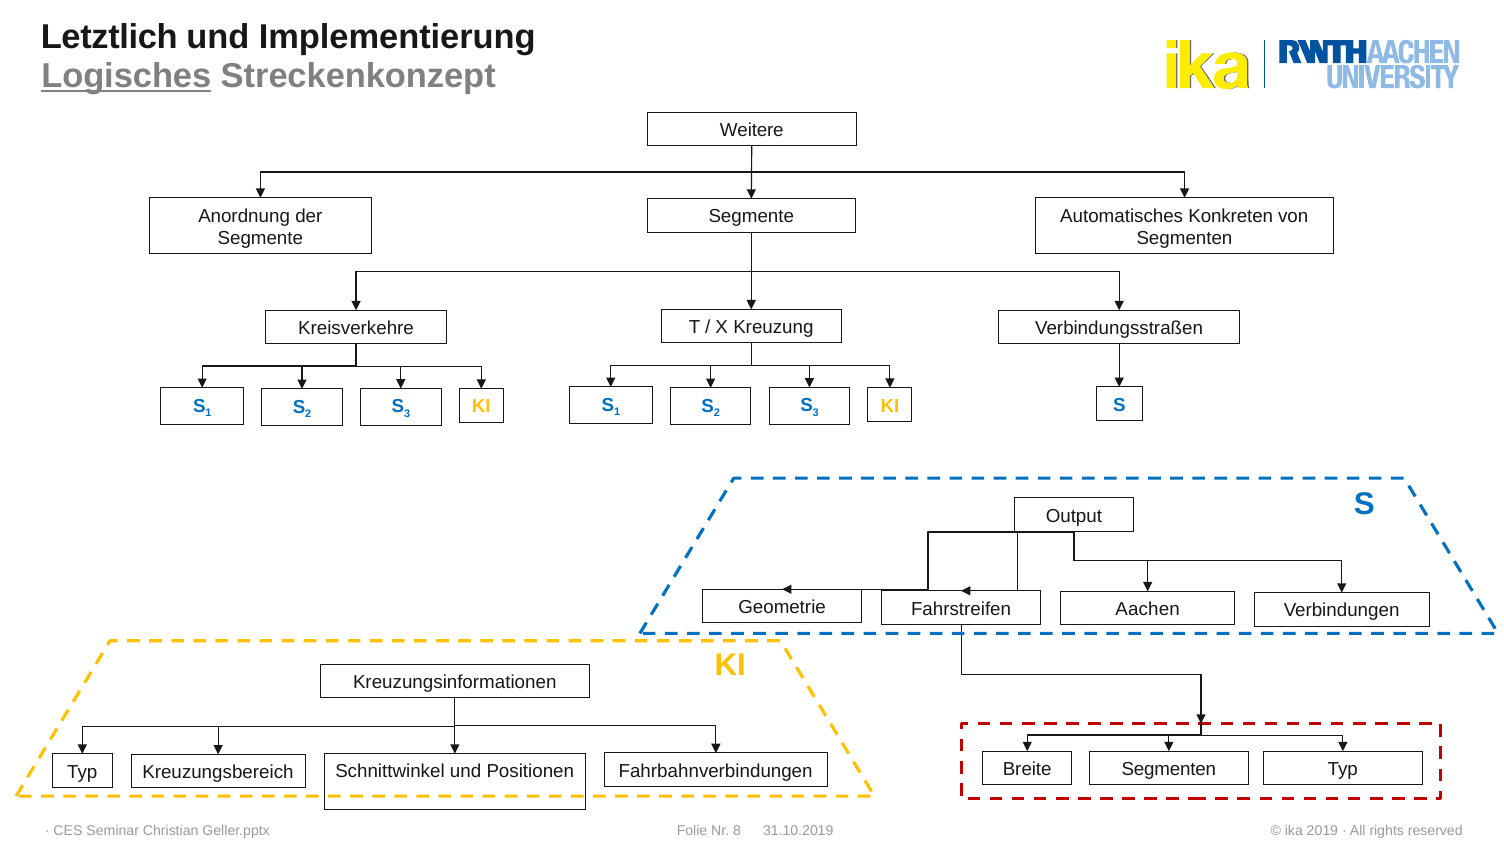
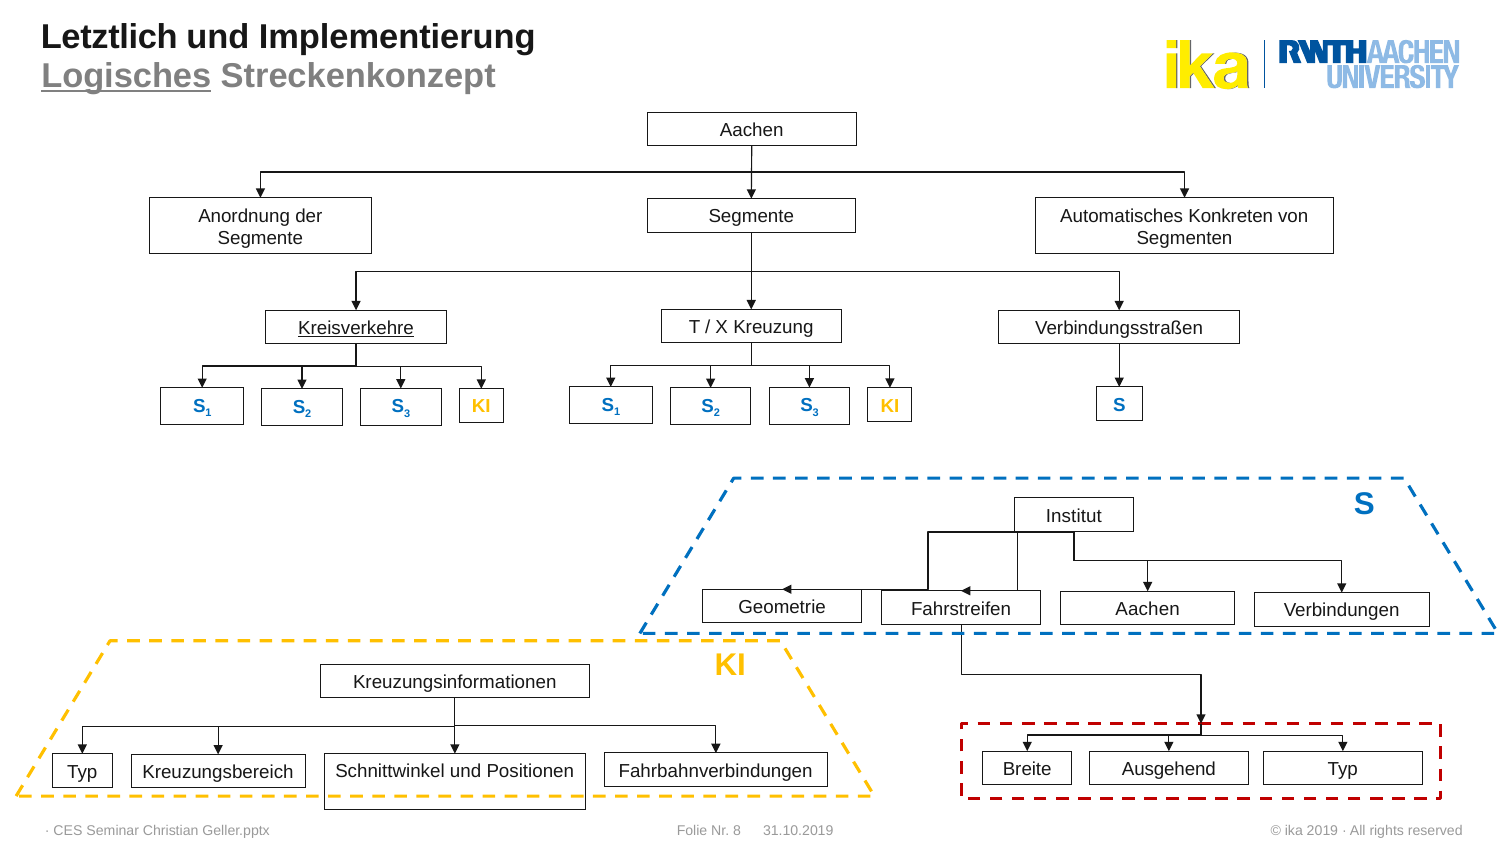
Weitere at (752, 130): Weitere -> Aachen
Kreisverkehre underline: none -> present
Output: Output -> Institut
Breite Segmenten: Segmenten -> Ausgehend
